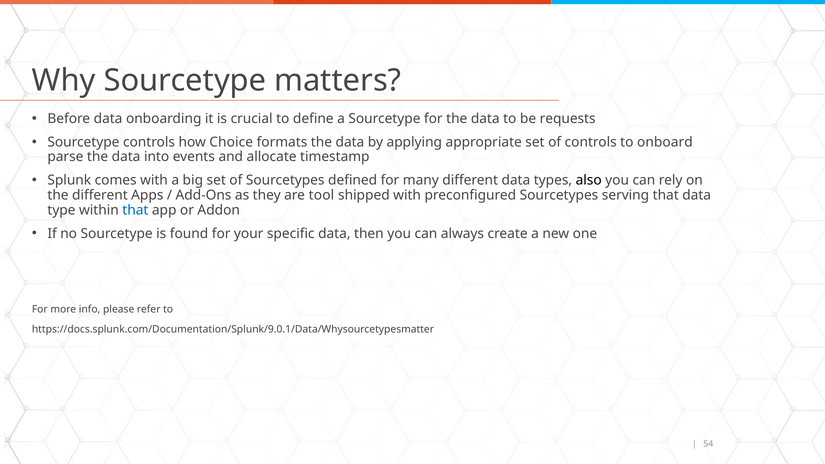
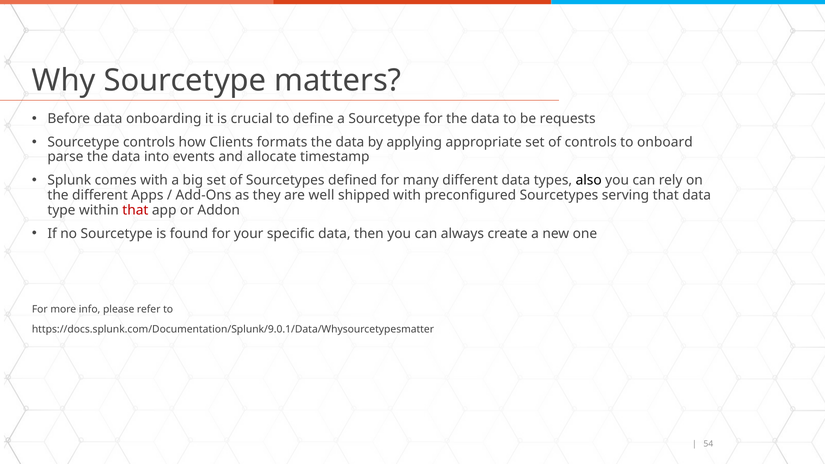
Choice: Choice -> Clients
tool: tool -> well
that at (135, 210) colour: blue -> red
